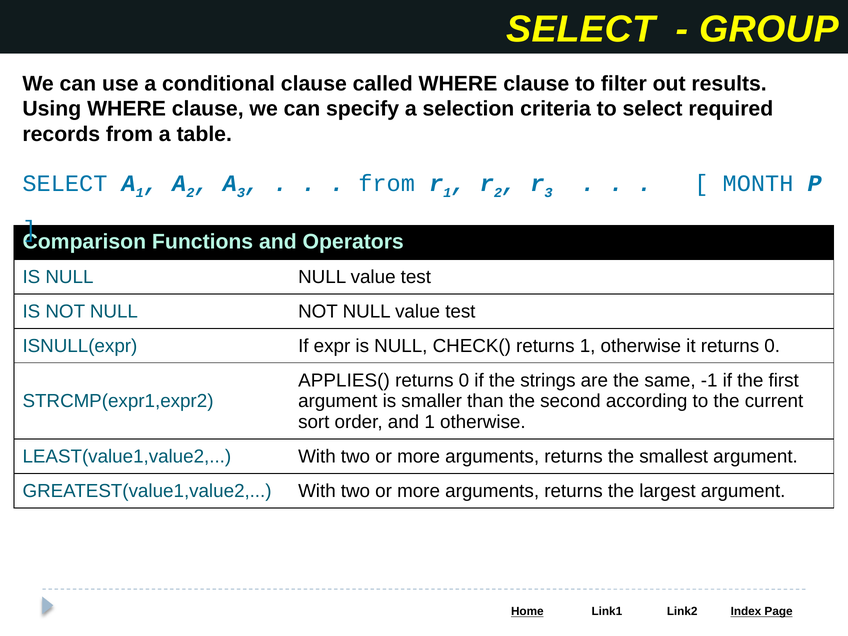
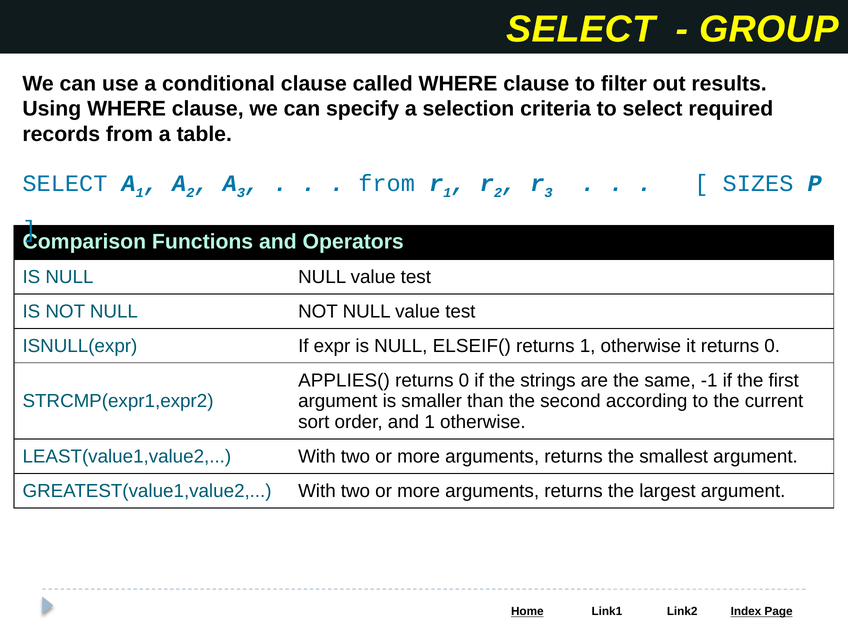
MONTH: MONTH -> SIZES
CHECK(: CHECK( -> ELSEIF(
